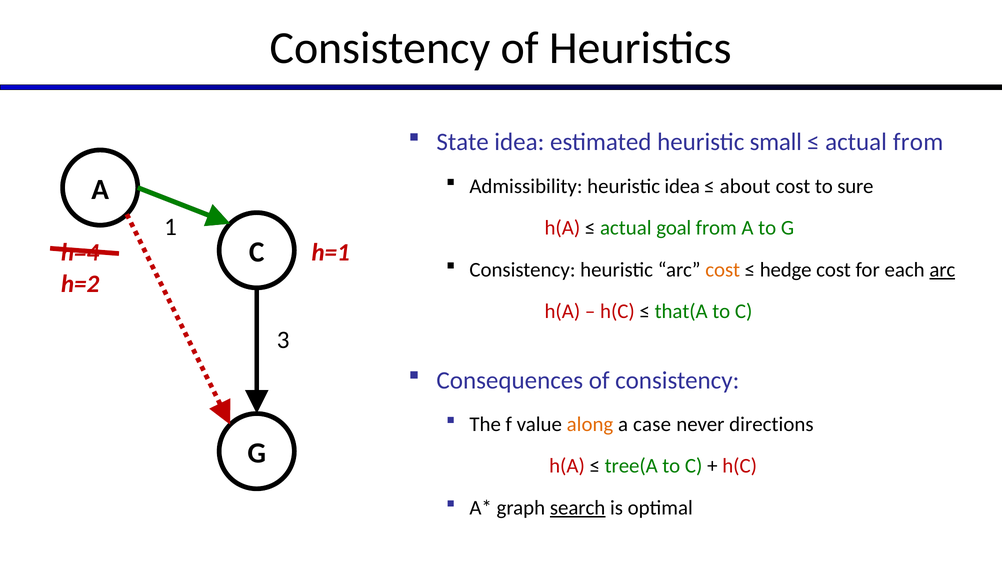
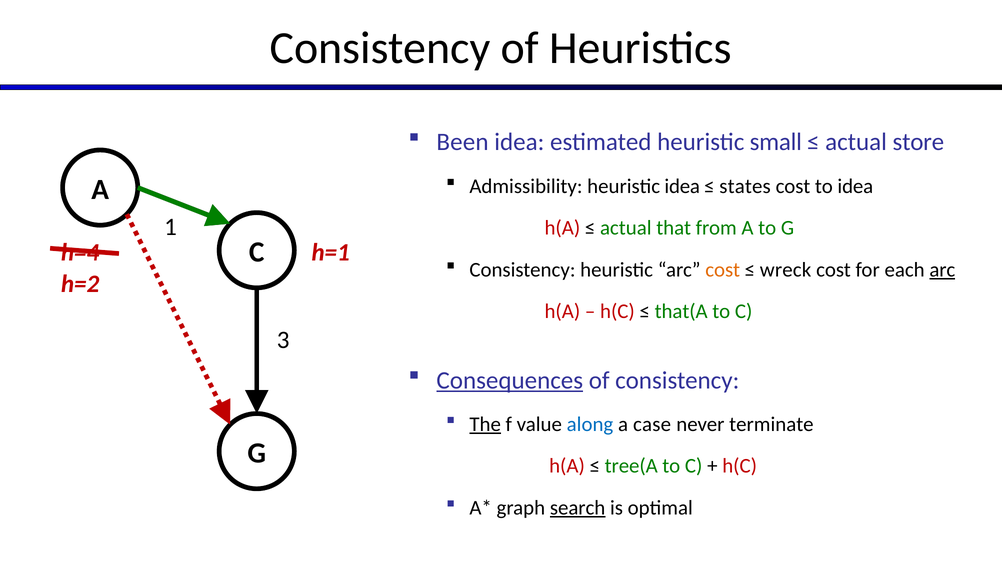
State: State -> Been
actual from: from -> store
about: about -> states
to sure: sure -> idea
goal: goal -> that
hedge: hedge -> wreck
Consequences underline: none -> present
The underline: none -> present
along colour: orange -> blue
directions: directions -> terminate
